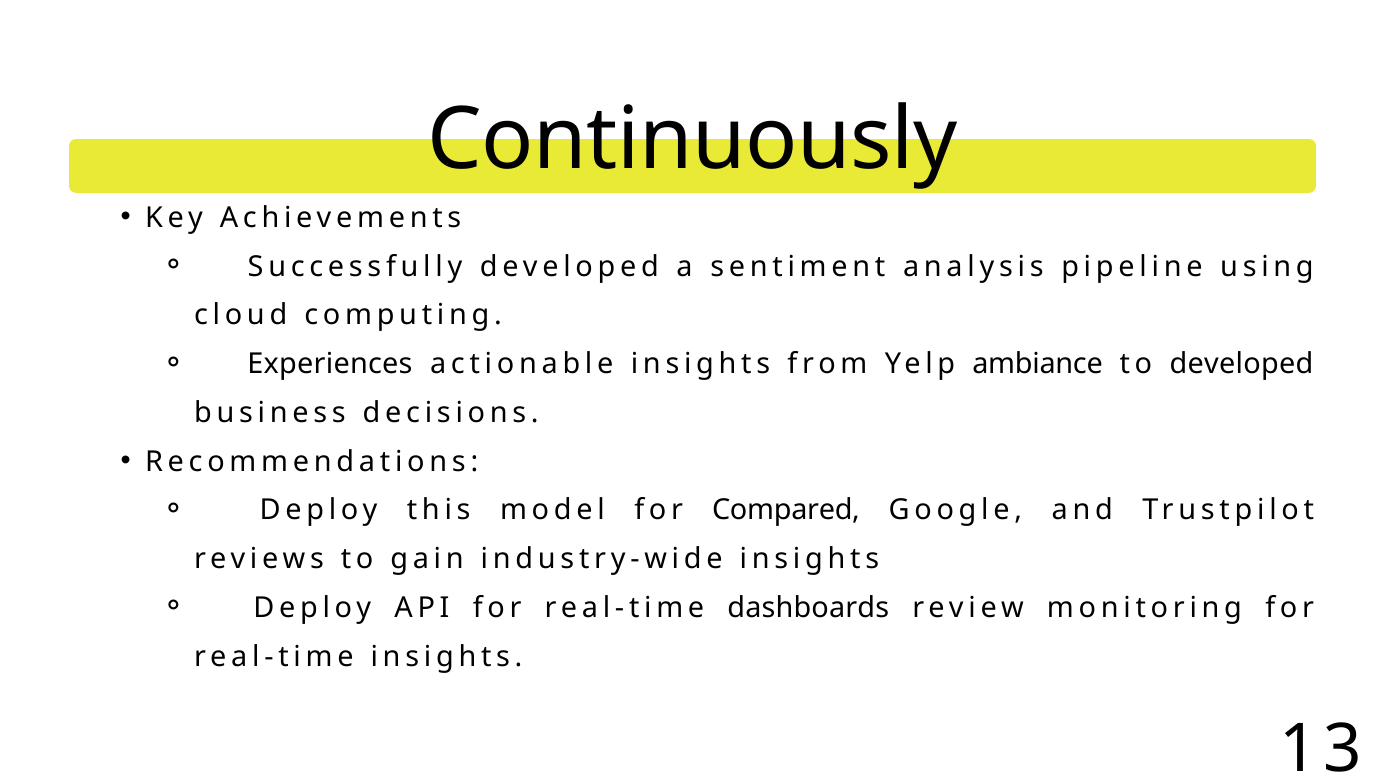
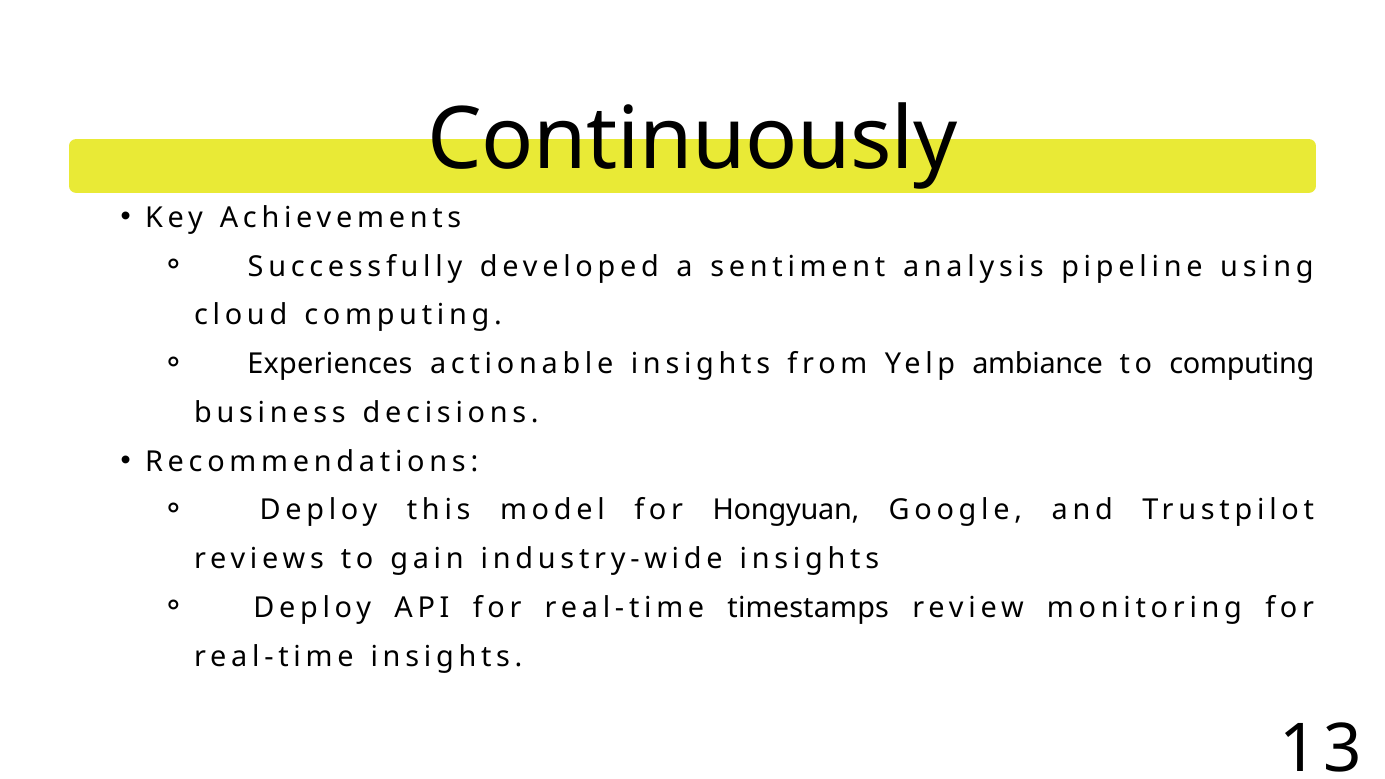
to developed: developed -> computing
Compared: Compared -> Hongyuan
dashboards: dashboards -> timestamps
